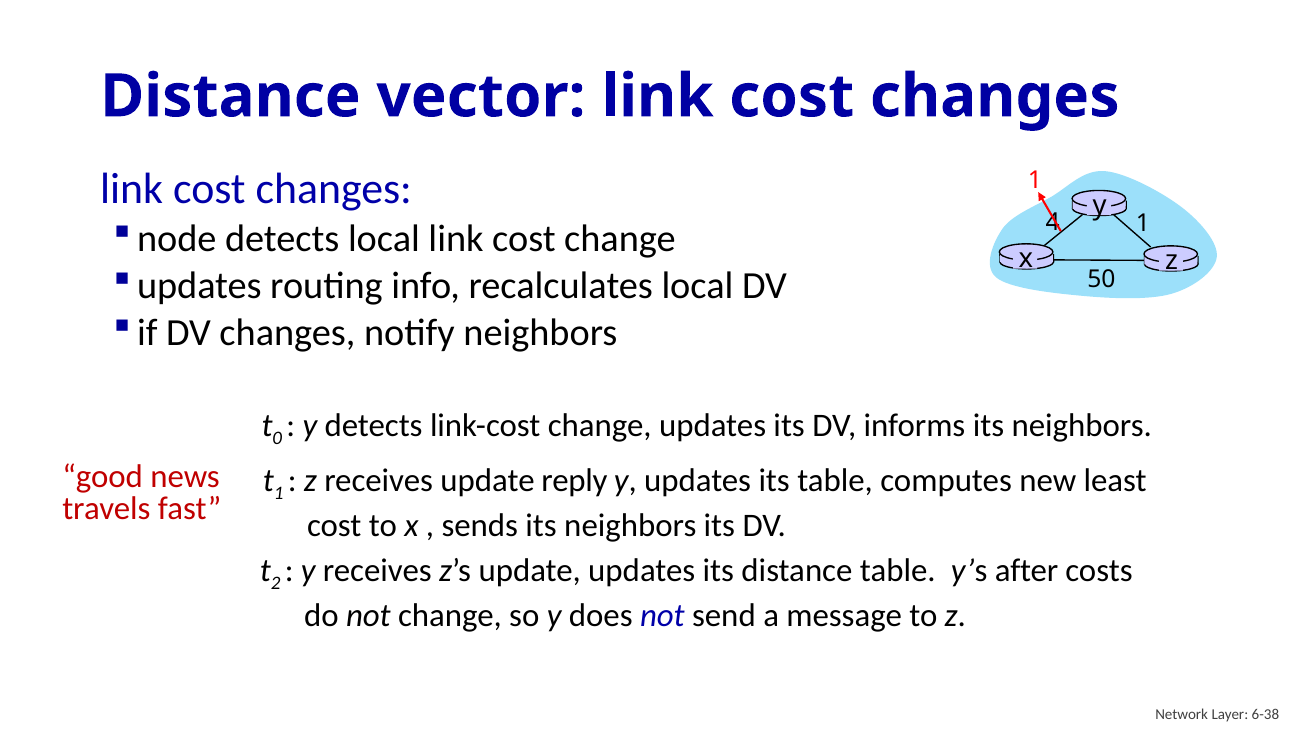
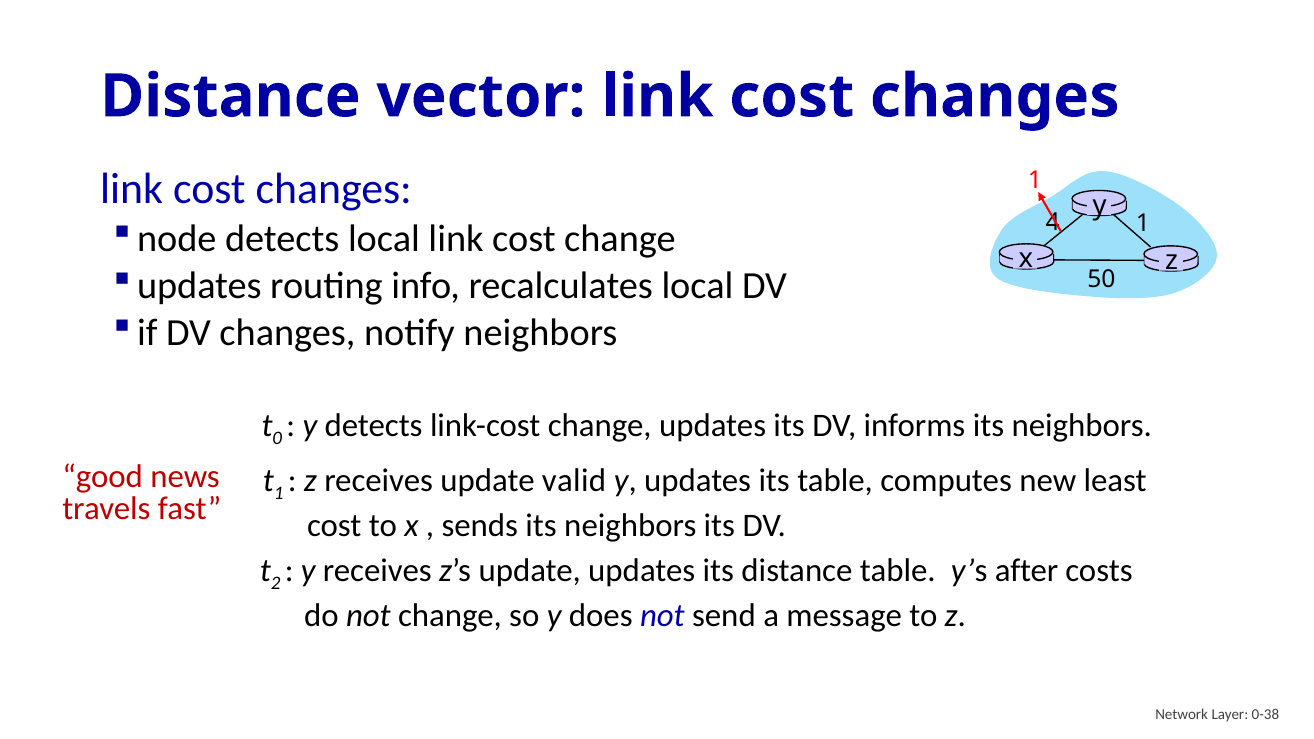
reply: reply -> valid
6-38: 6-38 -> 0-38
